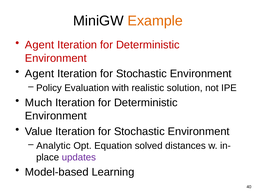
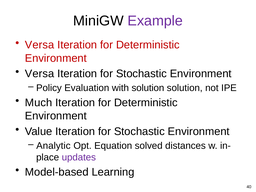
Example colour: orange -> purple
Agent at (40, 45): Agent -> Versa
Agent at (40, 74): Agent -> Versa
with realistic: realistic -> solution
